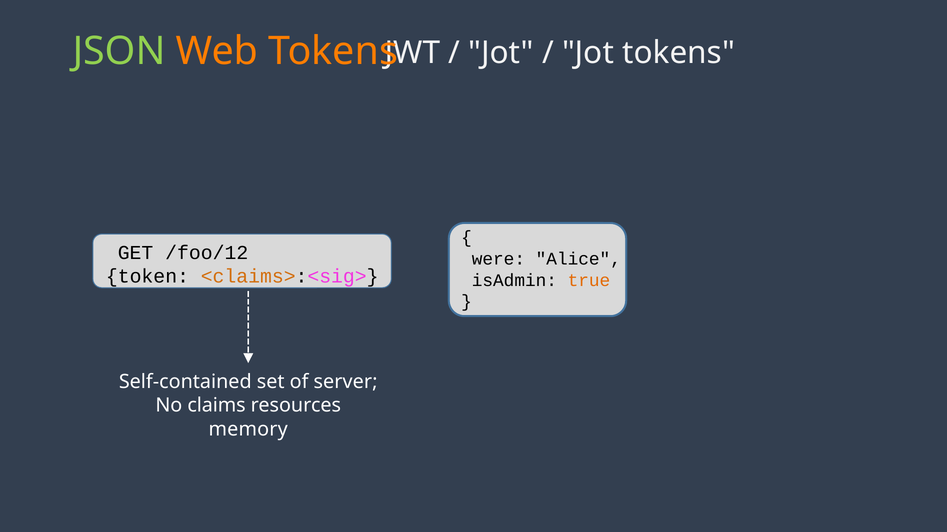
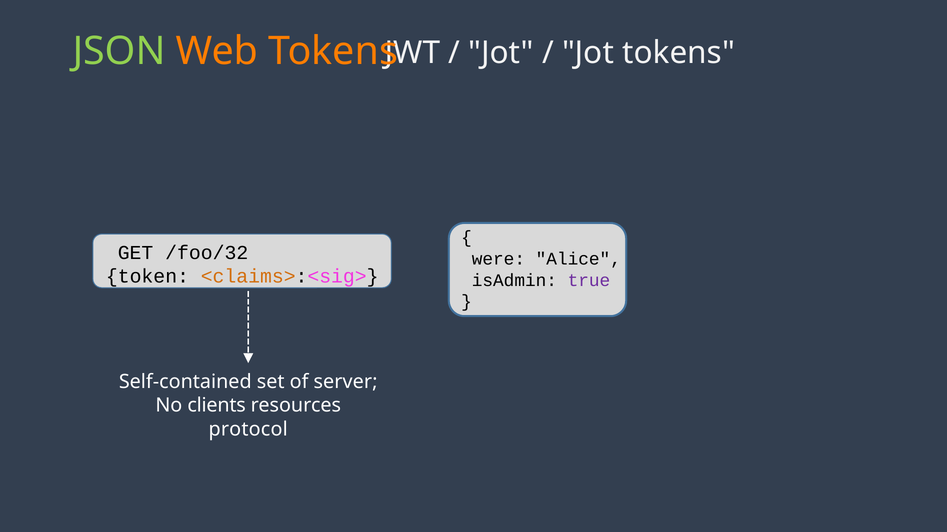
/foo/12: /foo/12 -> /foo/32
true colour: orange -> purple
claims: claims -> clients
memory: memory -> protocol
